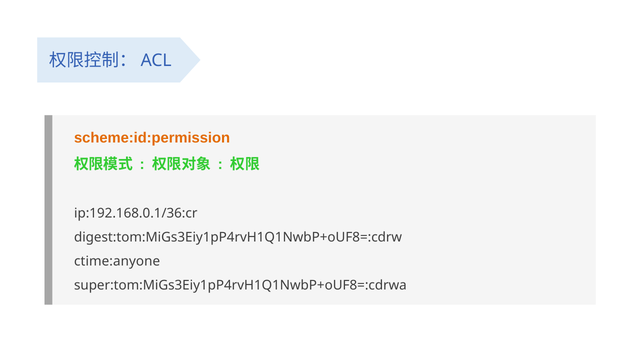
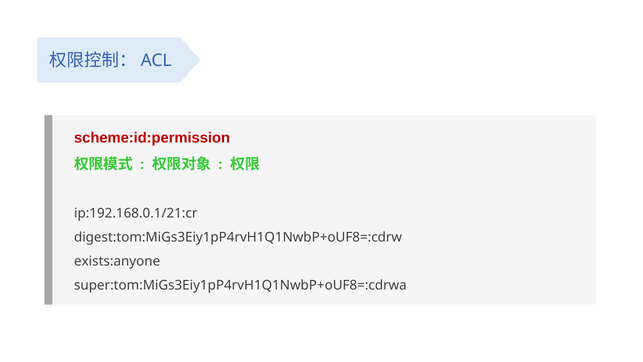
scheme:id:permission colour: orange -> red
ip:192.168.0.1/36:cr: ip:192.168.0.1/36:cr -> ip:192.168.0.1/21:cr
ctime:anyone: ctime:anyone -> exists:anyone
